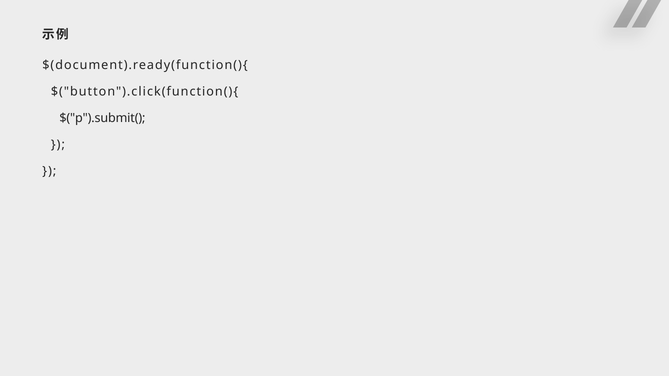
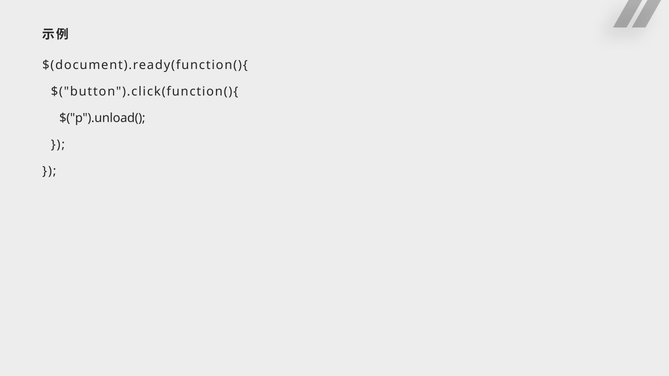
$("p").submit(: $("p").submit( -> $("p").unload(
